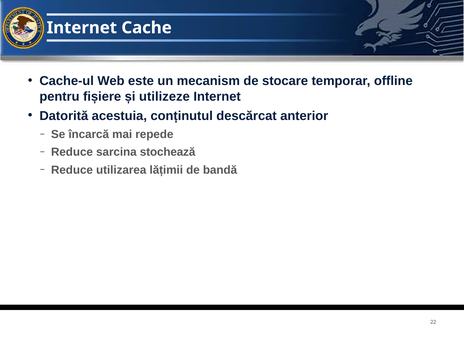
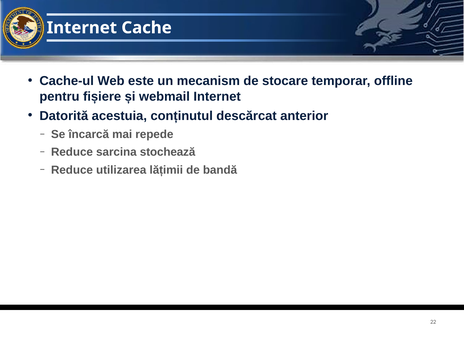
utilizeze: utilizeze -> webmail
